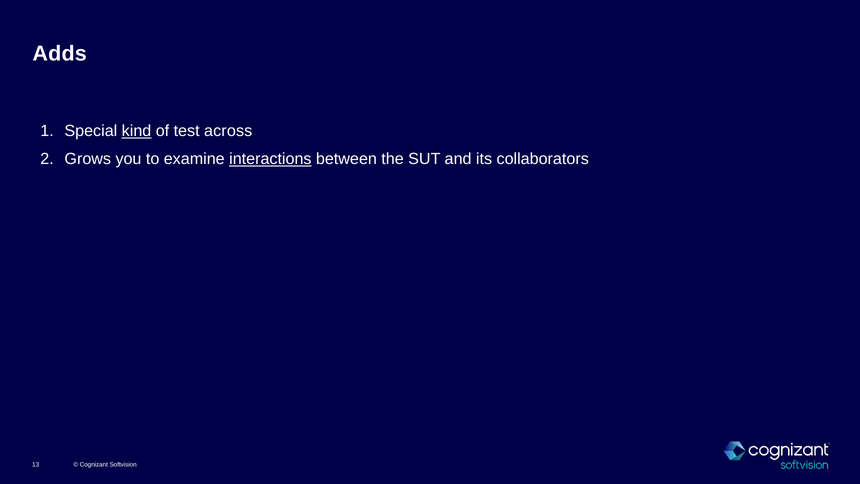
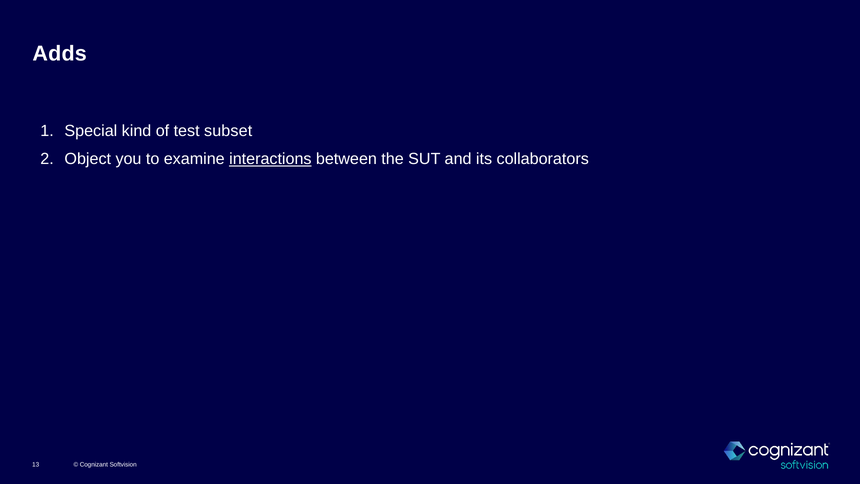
kind underline: present -> none
across: across -> subset
Grows: Grows -> Object
